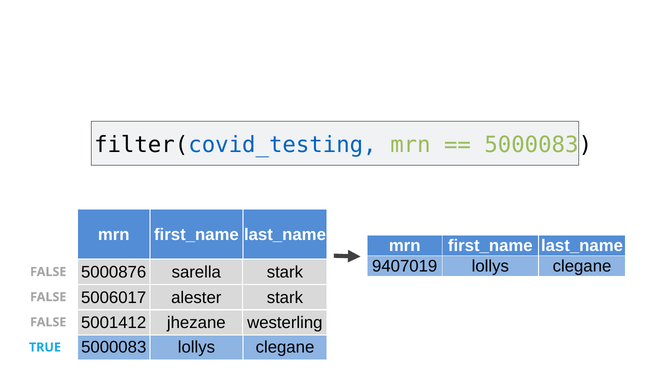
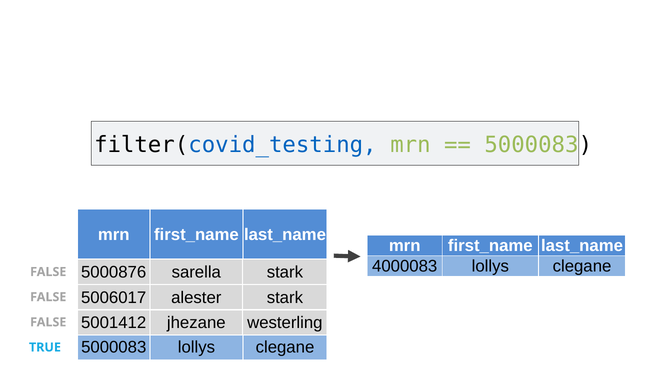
9407019: 9407019 -> 4000083
